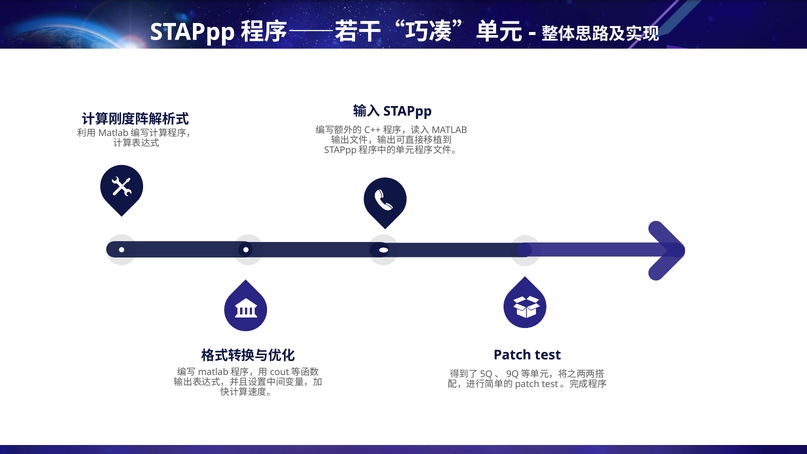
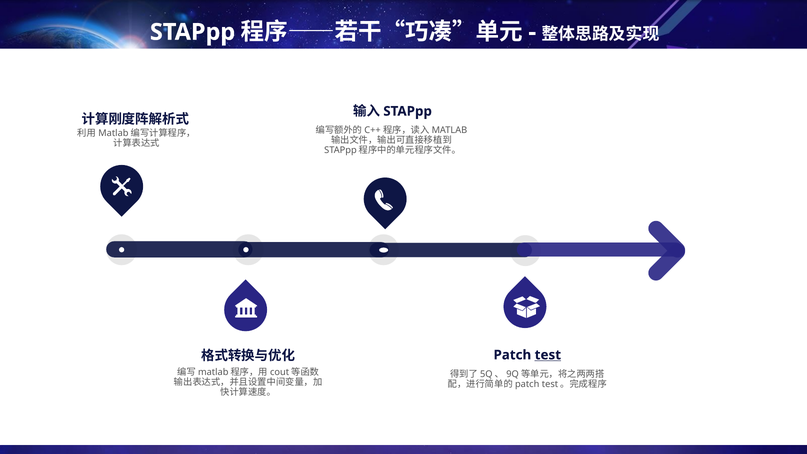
test underline: none -> present
